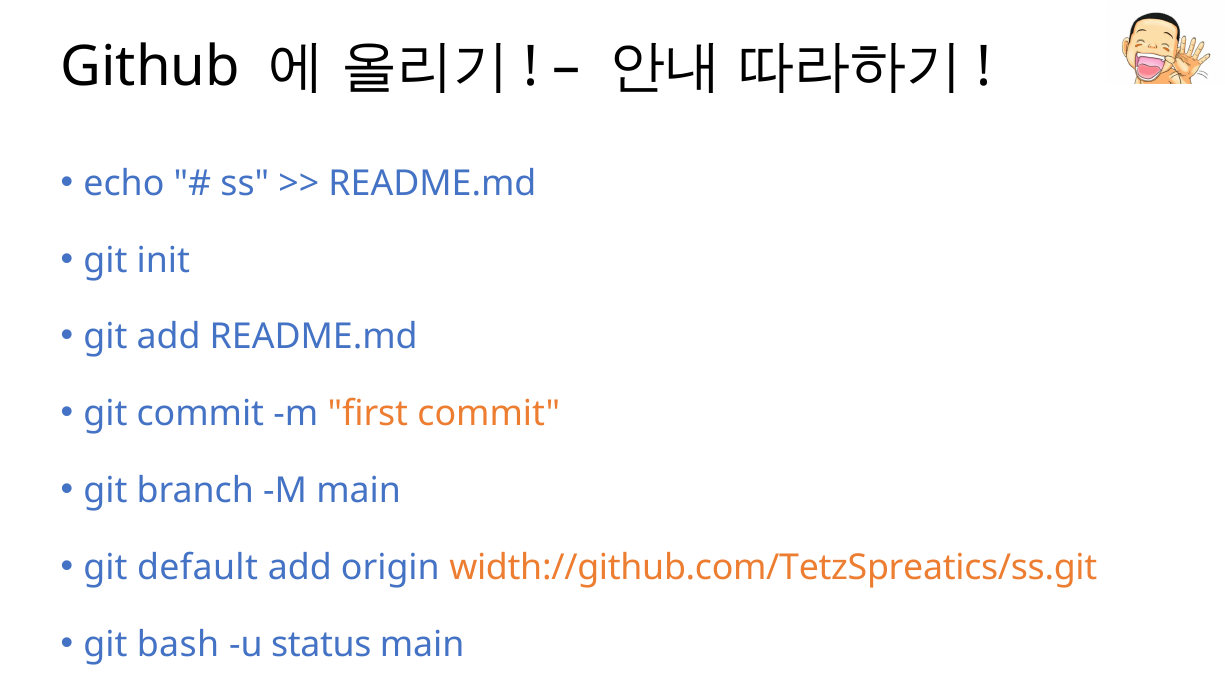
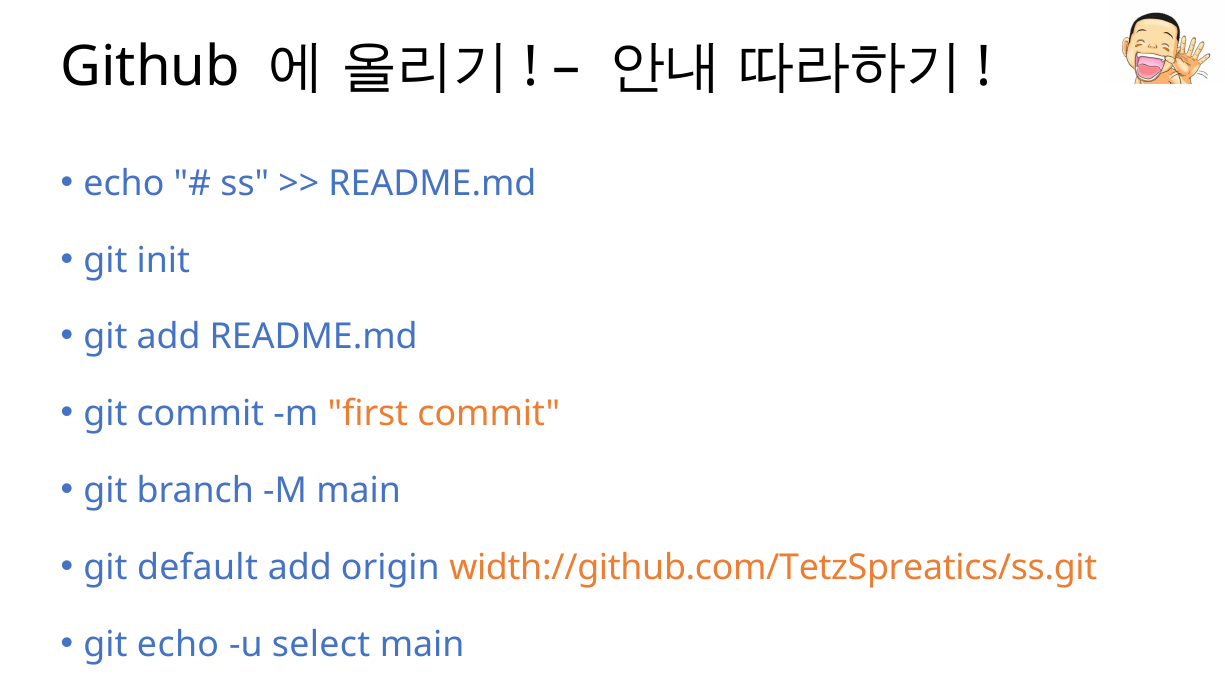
git bash: bash -> echo
status: status -> select
